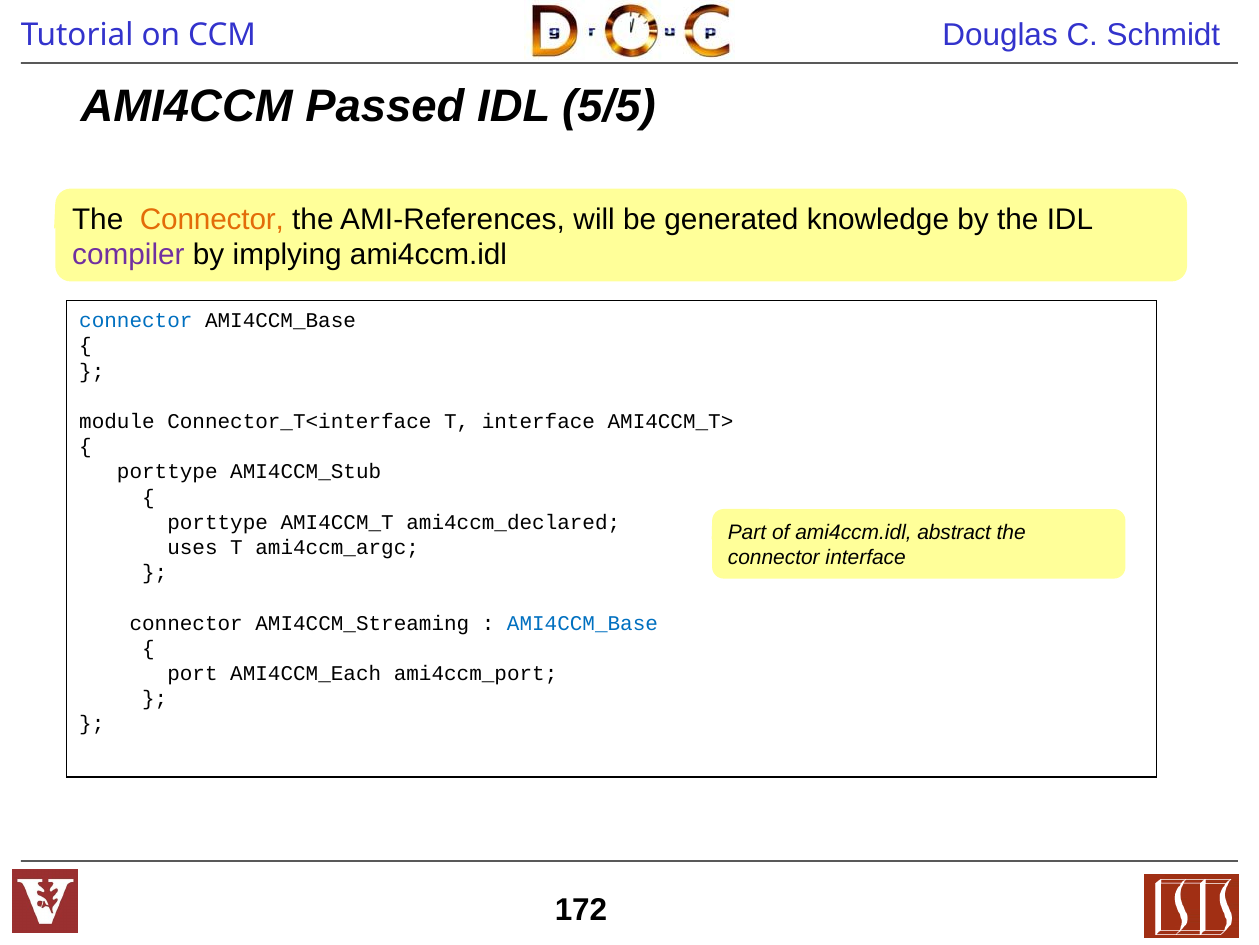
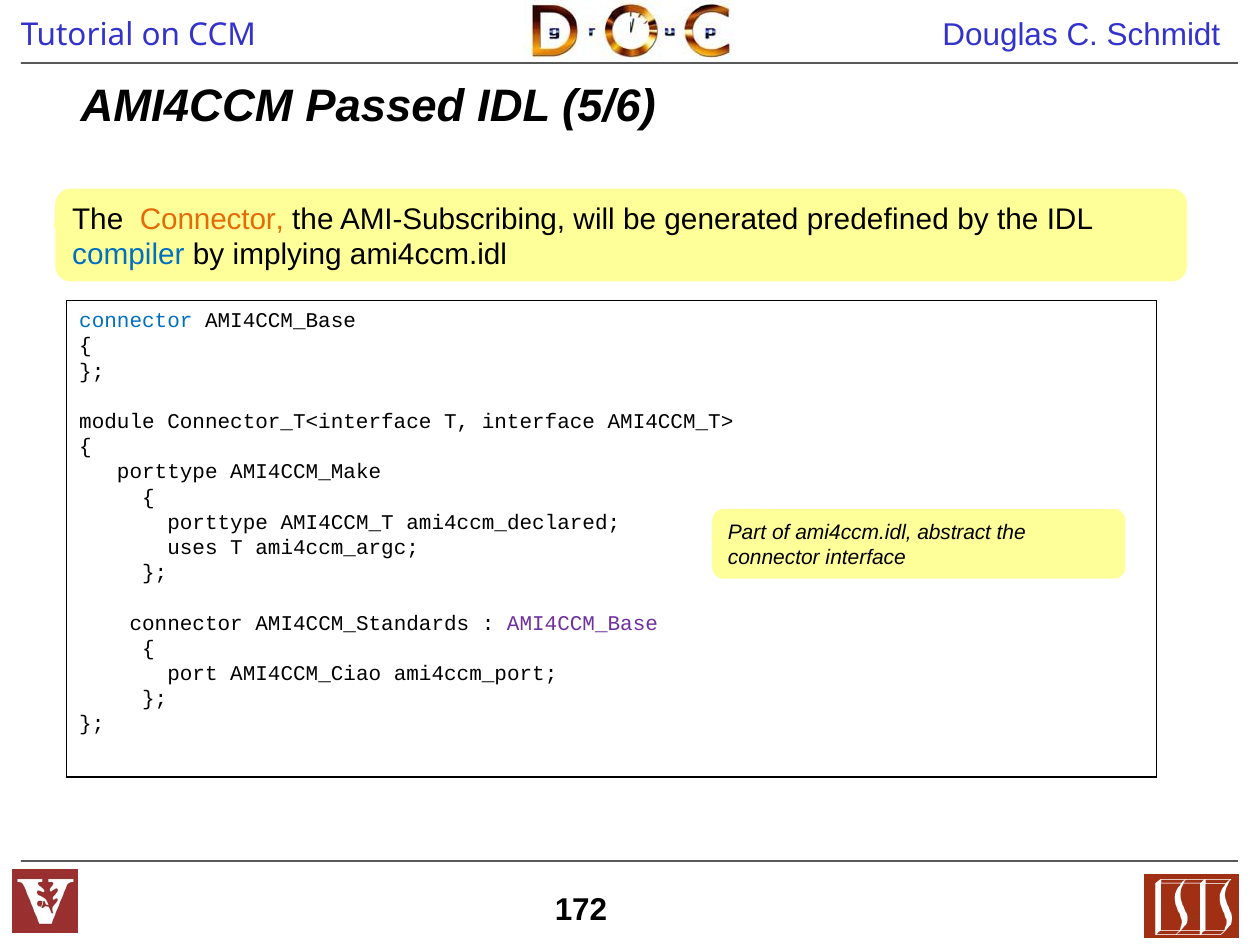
5/5: 5/5 -> 5/6
AMI-References: AMI-References -> AMI-Subscribing
knowledge: knowledge -> predefined
compiler colour: purple -> blue
AMI4CCM_Stub: AMI4CCM_Stub -> AMI4CCM_Make
AMI4CCM_Streaming: AMI4CCM_Streaming -> AMI4CCM_Standards
AMI4CCM_Base at (582, 623) colour: blue -> purple
AMI4CCM_Each: AMI4CCM_Each -> AMI4CCM_Ciao
